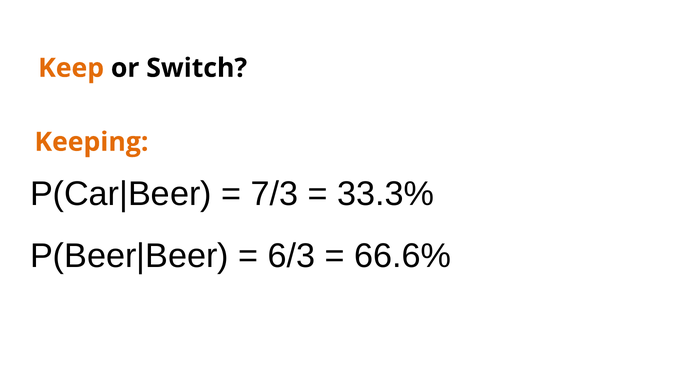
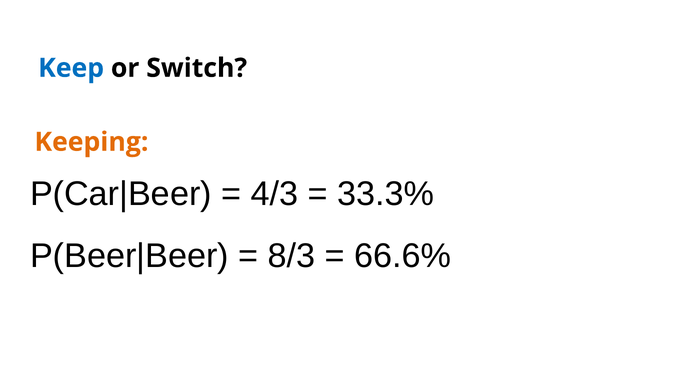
Keep colour: orange -> blue
7/3: 7/3 -> 4/3
6/3: 6/3 -> 8/3
